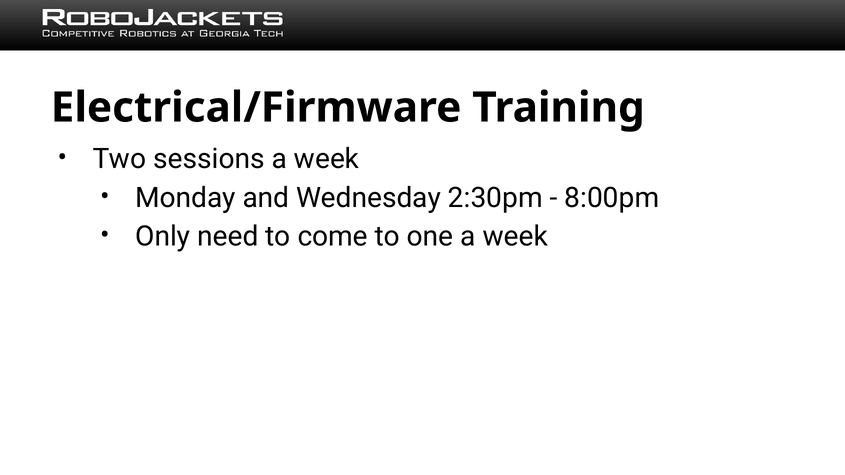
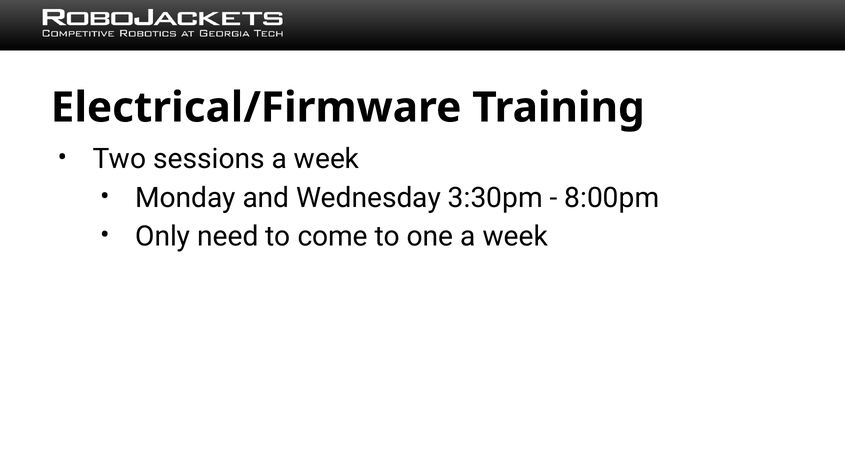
2:30pm: 2:30pm -> 3:30pm
